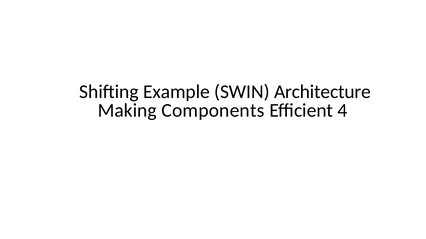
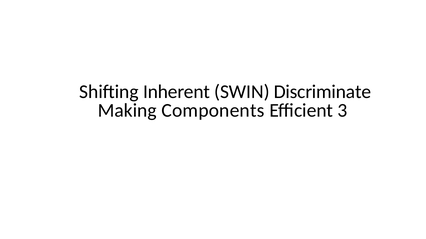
Example: Example -> Inherent
Architecture: Architecture -> Discriminate
4: 4 -> 3
